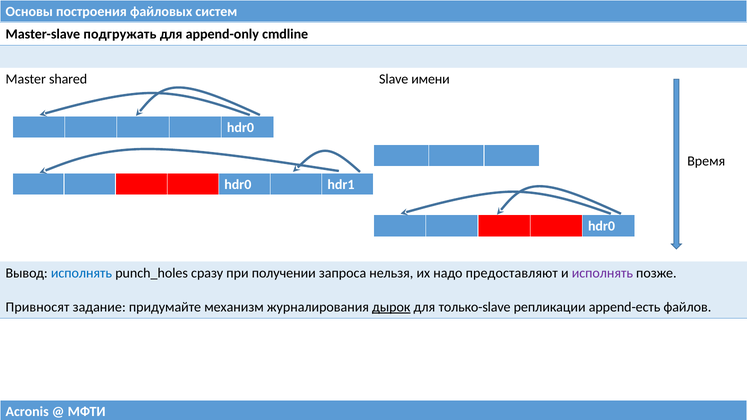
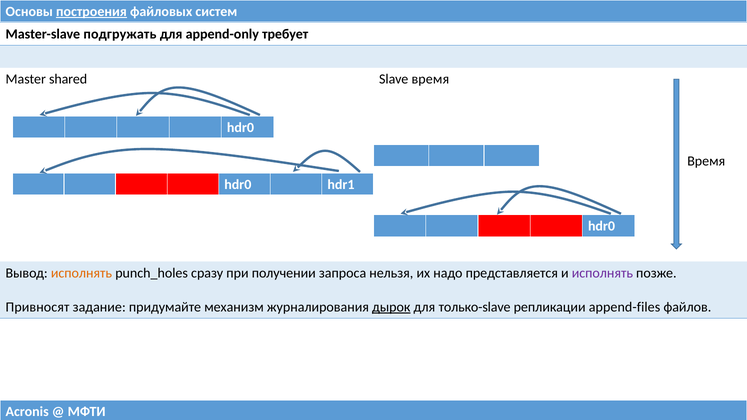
построения underline: none -> present
cmdline: cmdline -> требует
Slave имени: имени -> время
исполнять at (81, 273) colour: blue -> orange
предоставляют: предоставляют -> представляется
append-есть: append-есть -> append-files
